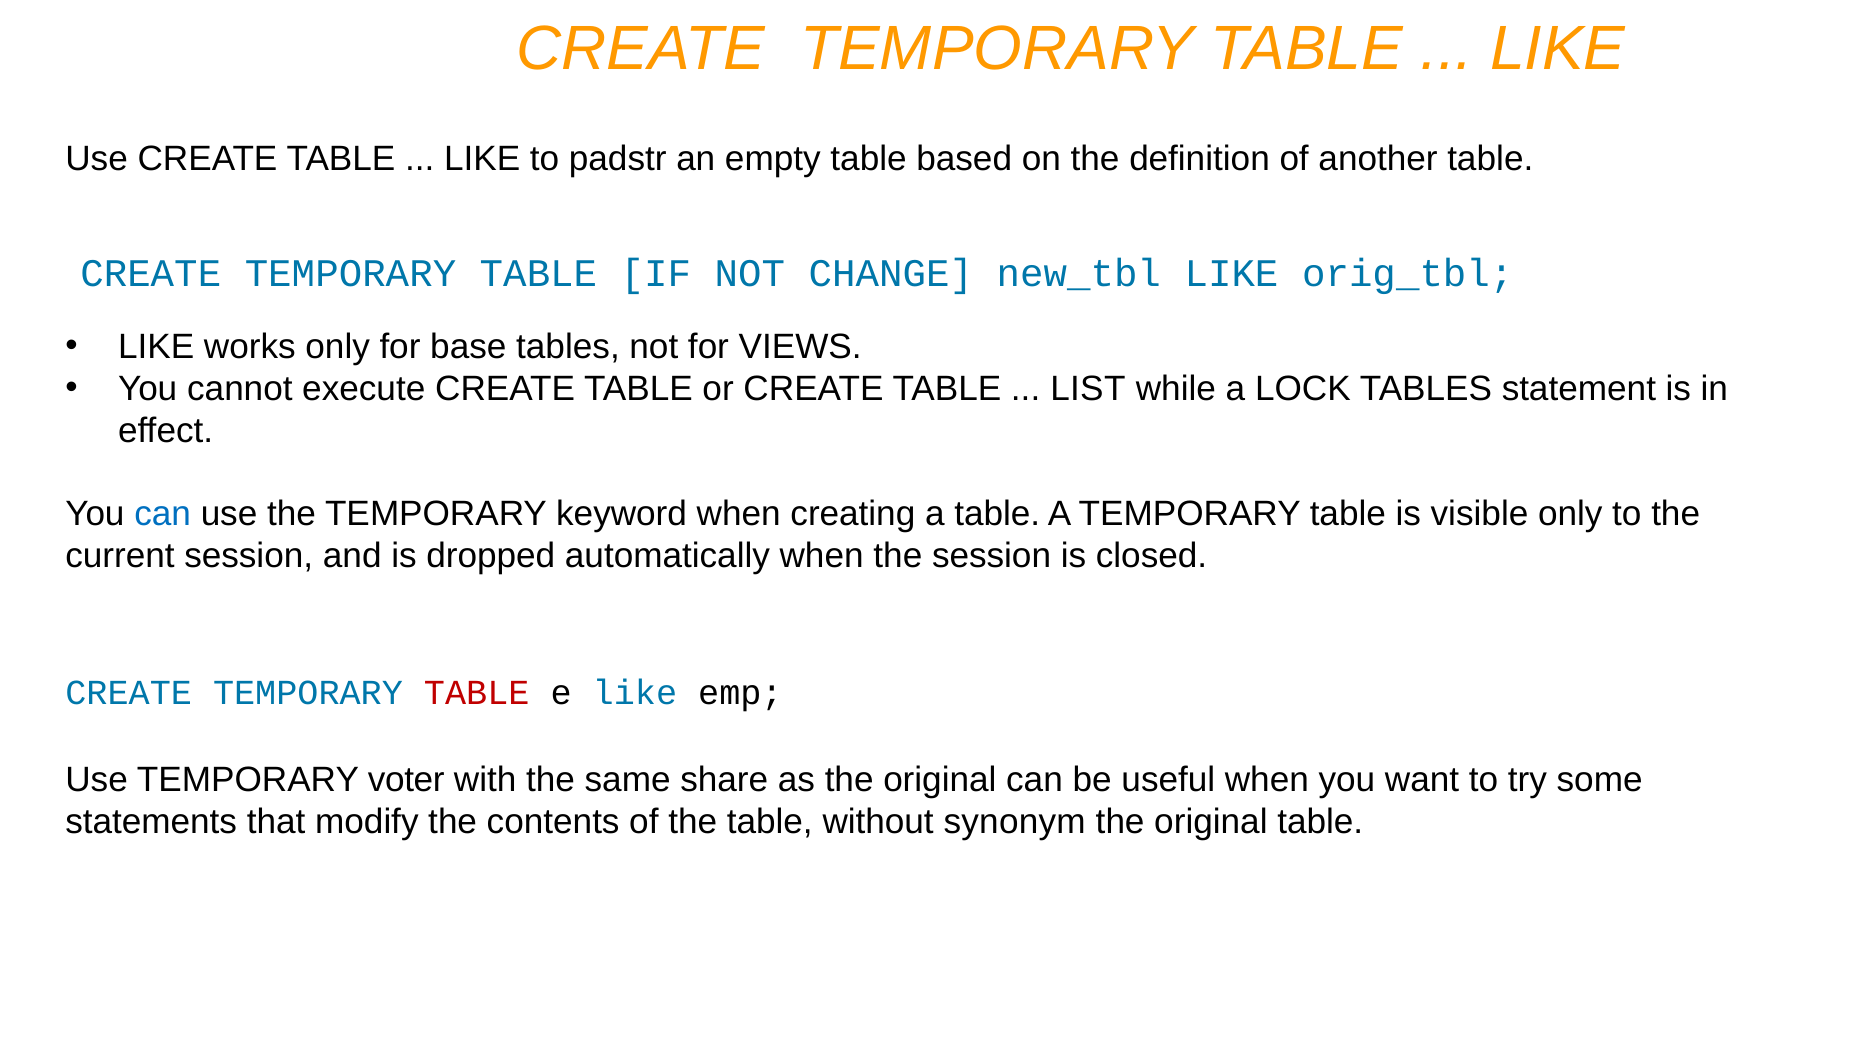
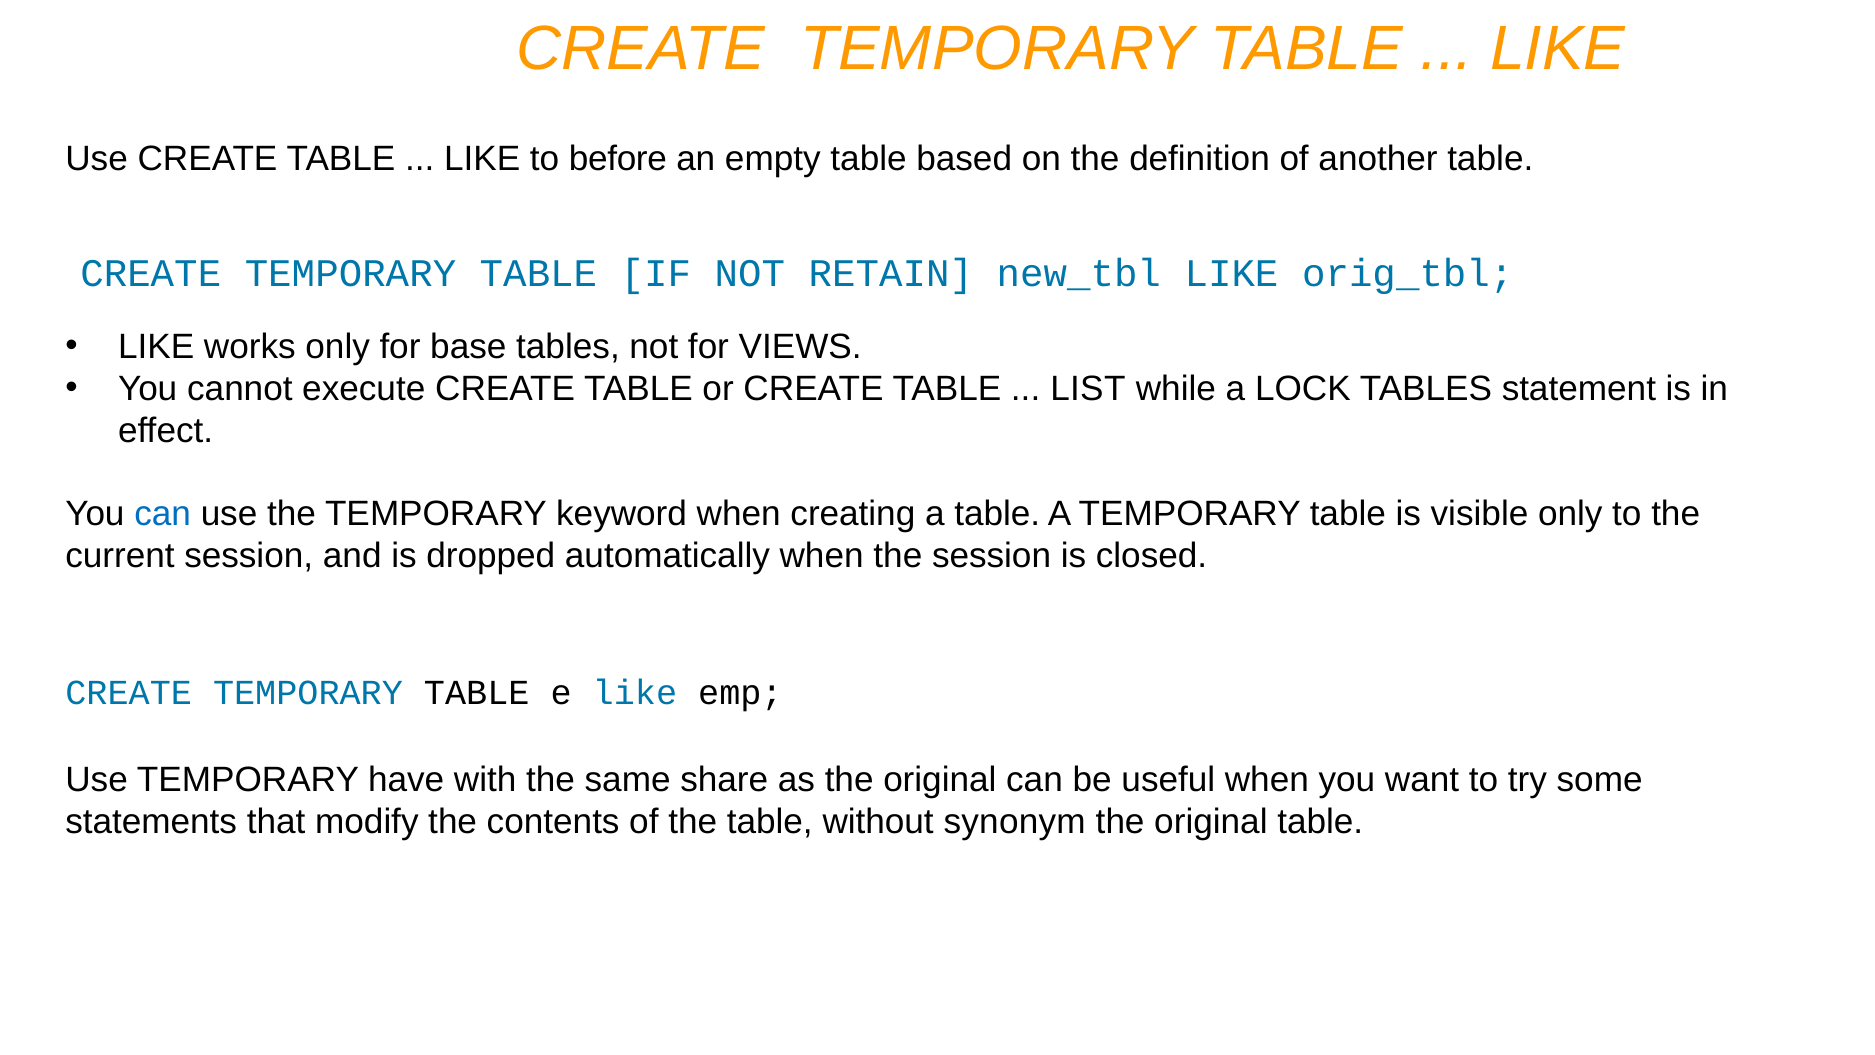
padstr: padstr -> before
CHANGE: CHANGE -> RETAIN
TABLE at (477, 693) colour: red -> black
voter: voter -> have
